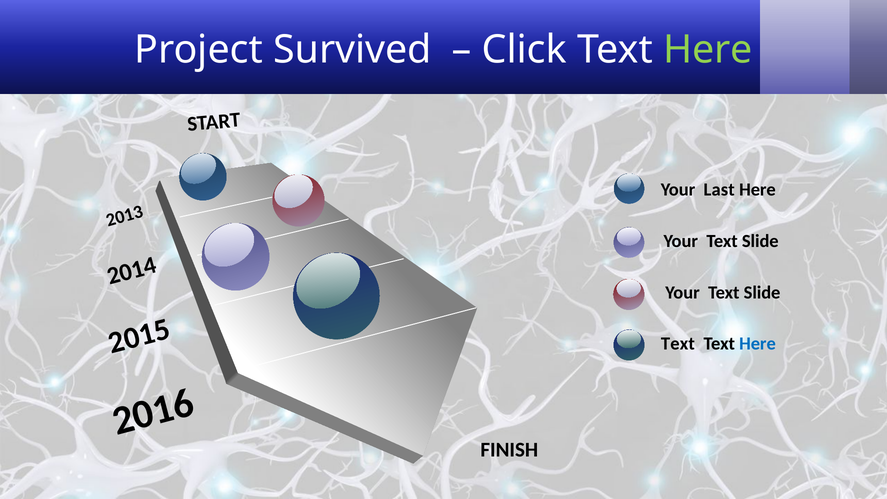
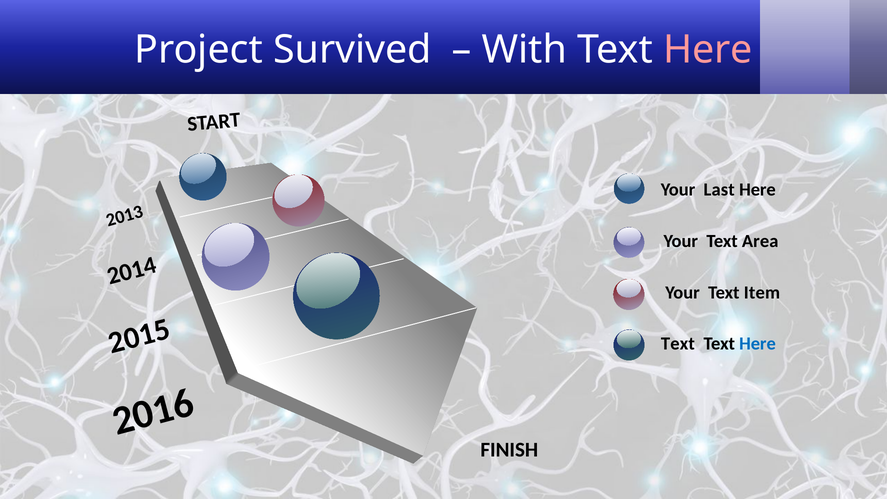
Click: Click -> With
Here at (708, 50) colour: light green -> pink
Slide at (760, 241): Slide -> Area
Slide at (762, 293): Slide -> Item
